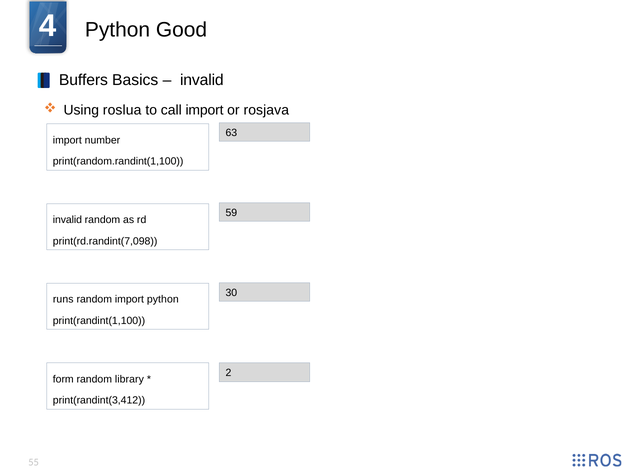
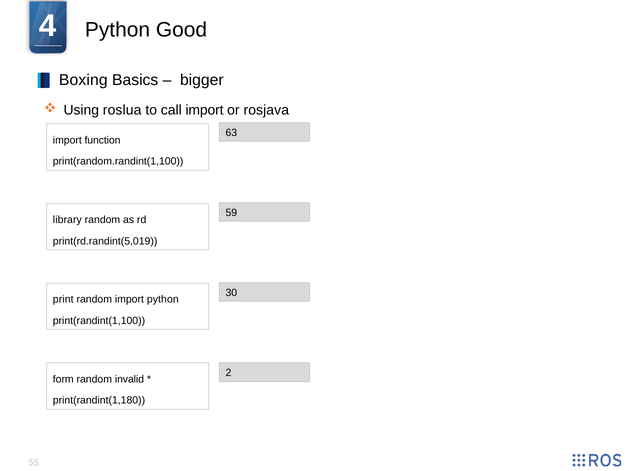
Buffers: Buffers -> Boxing
invalid at (202, 80): invalid -> bigger
number: number -> function
invalid at (67, 220): invalid -> library
print(rd.randint(7,098: print(rd.randint(7,098 -> print(rd.randint(5,019
runs: runs -> print
library: library -> invalid
print(randint(3,412: print(randint(3,412 -> print(randint(1,180
